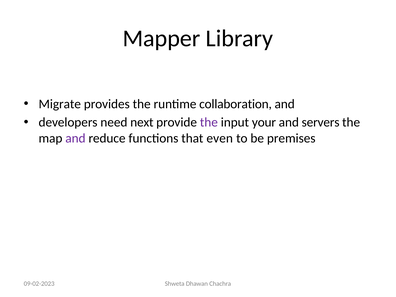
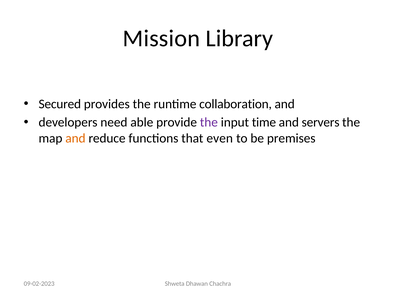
Mapper: Mapper -> Mission
Migrate: Migrate -> Secured
next: next -> able
your: your -> time
and at (75, 138) colour: purple -> orange
